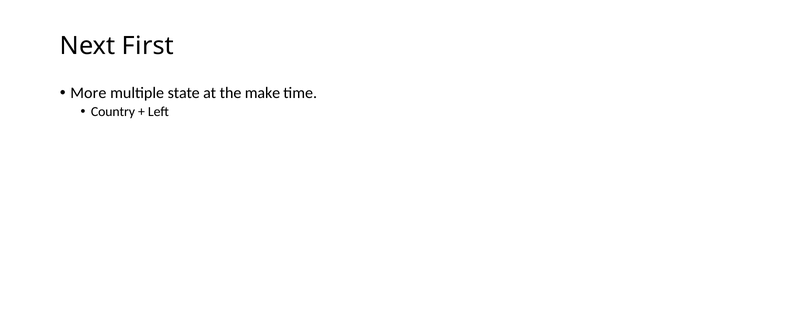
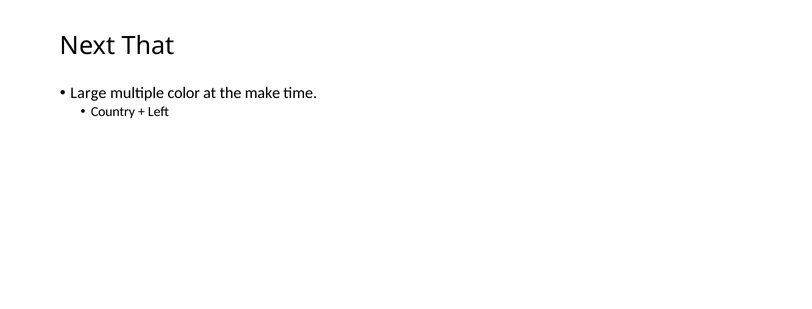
First: First -> That
More: More -> Large
state: state -> color
